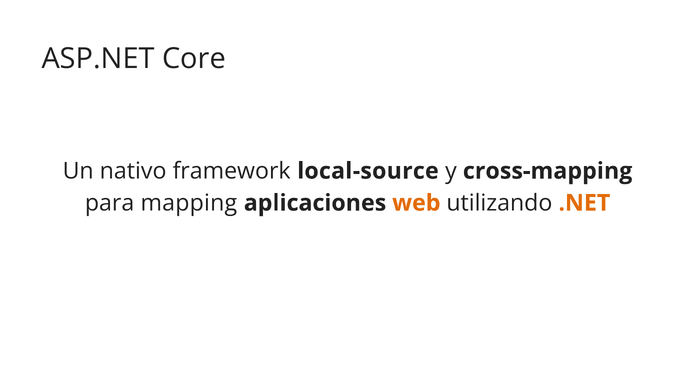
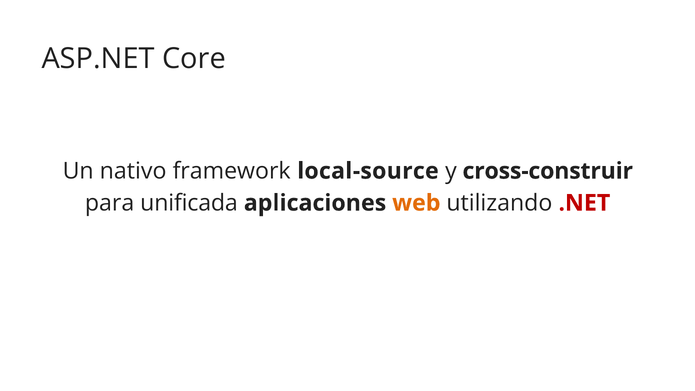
cross-mapping: cross-mapping -> cross-construir
mapping: mapping -> unificada
.NET colour: orange -> red
